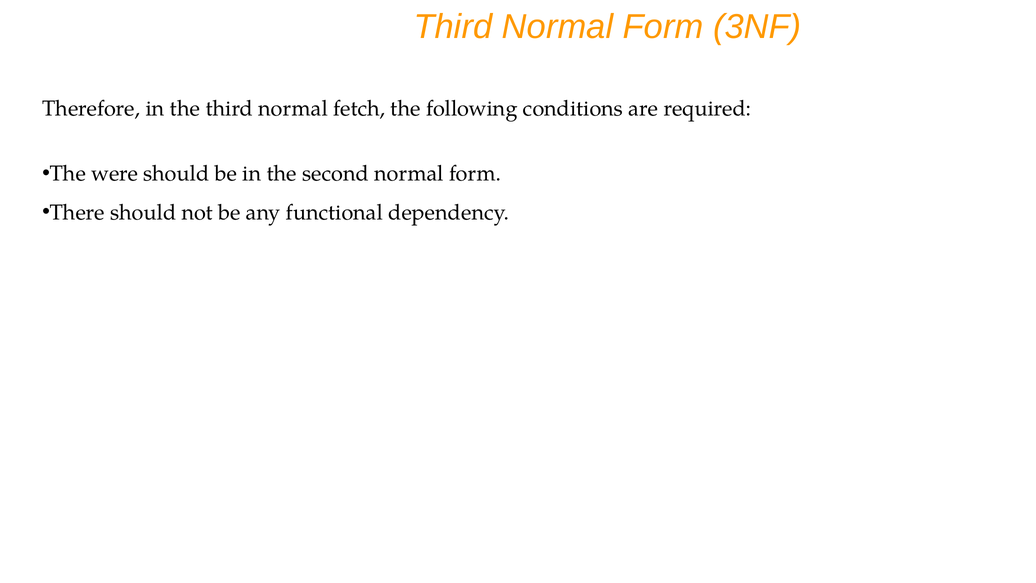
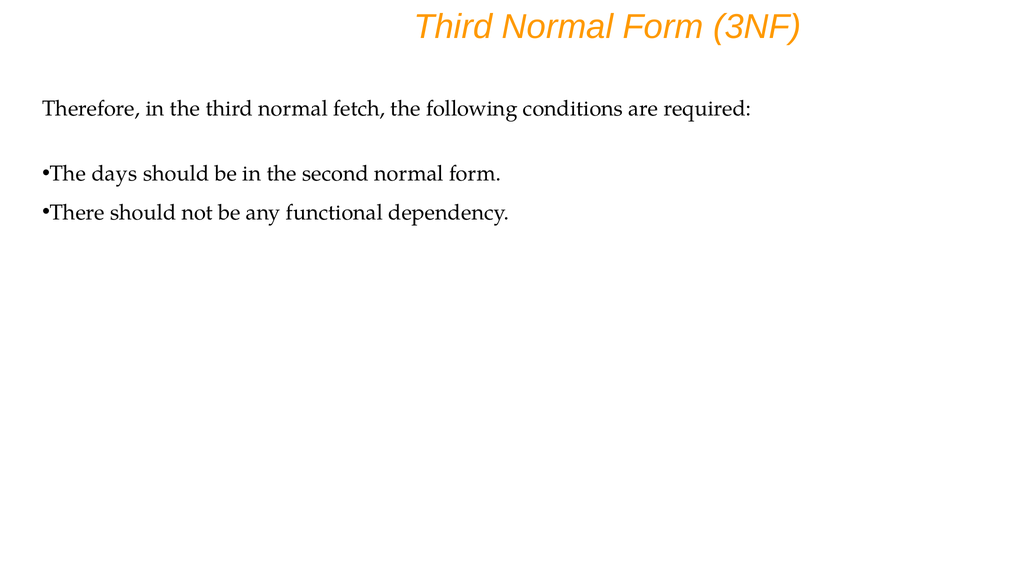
were: were -> days
